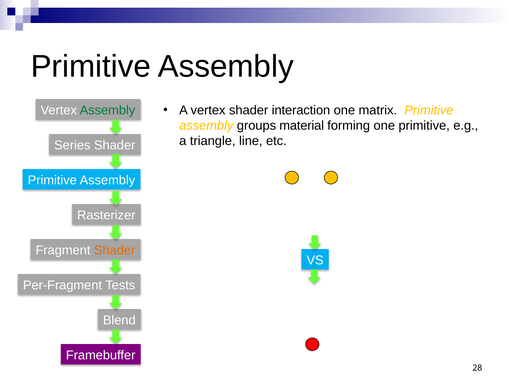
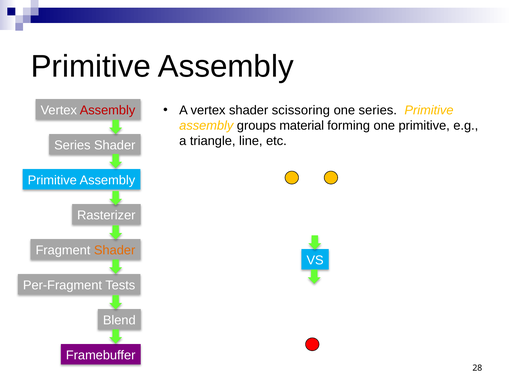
interaction: interaction -> scissoring
one matrix: matrix -> series
Assembly at (108, 110) colour: green -> red
